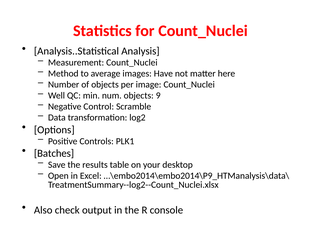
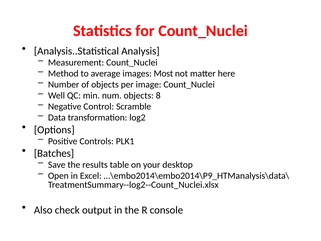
Have: Have -> Most
9: 9 -> 8
